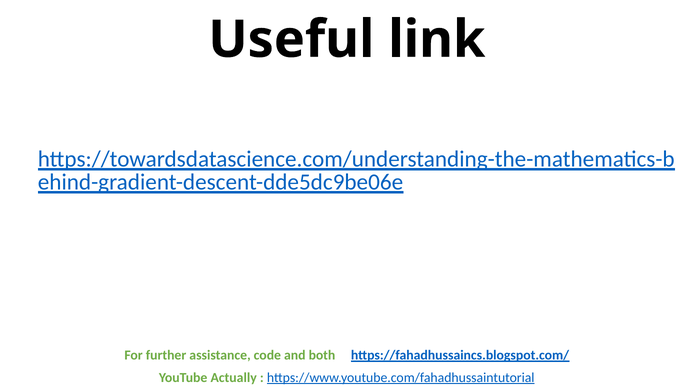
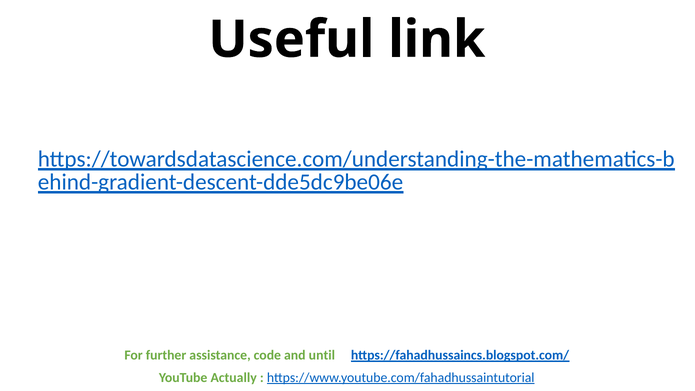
both: both -> until
